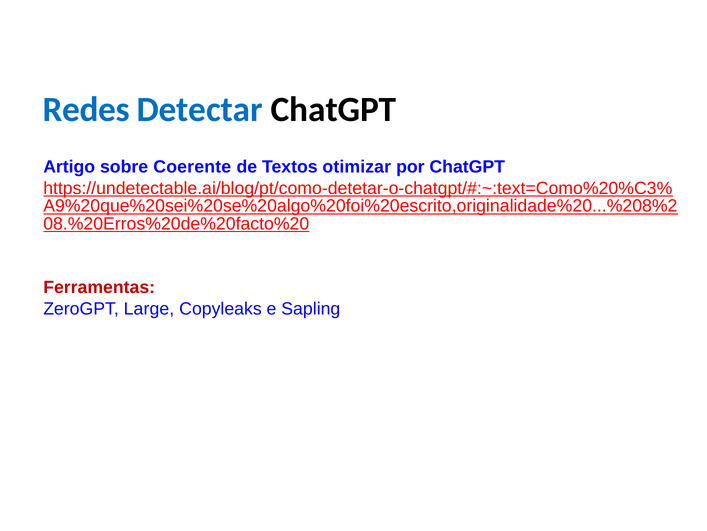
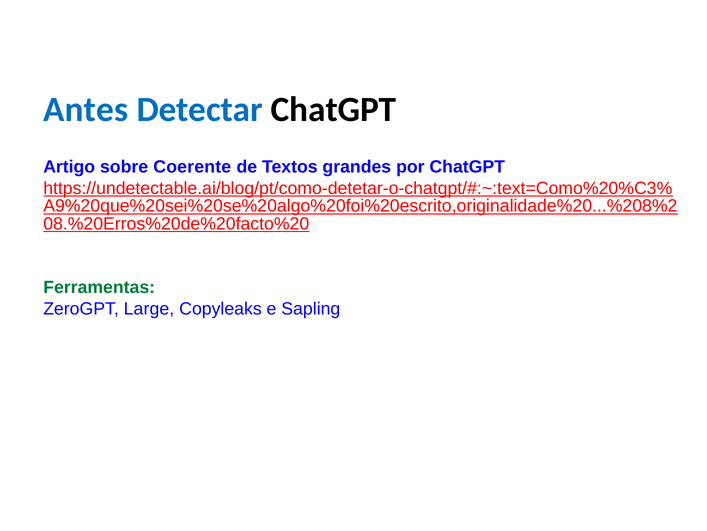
Redes: Redes -> Antes
otimizar: otimizar -> grandes
Ferramentas colour: red -> green
